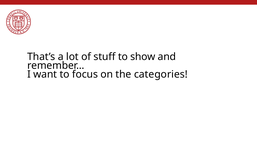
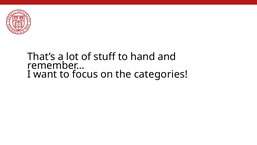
show: show -> hand
